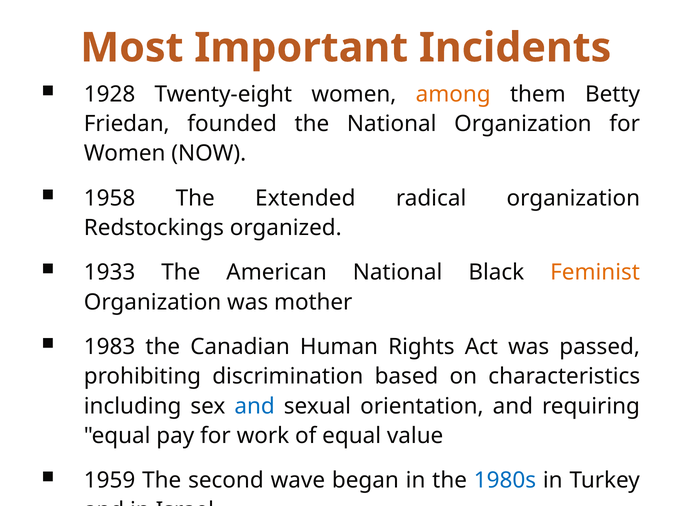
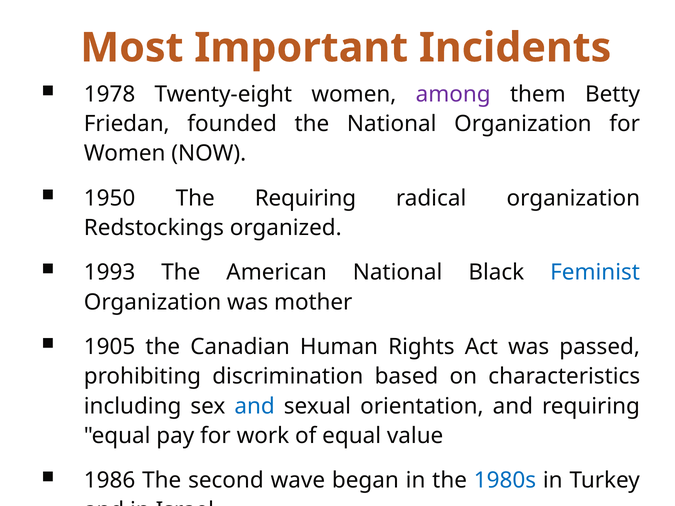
1928: 1928 -> 1978
among colour: orange -> purple
1958: 1958 -> 1950
The Extended: Extended -> Requiring
1933: 1933 -> 1993
Feminist colour: orange -> blue
1983: 1983 -> 1905
1959: 1959 -> 1986
